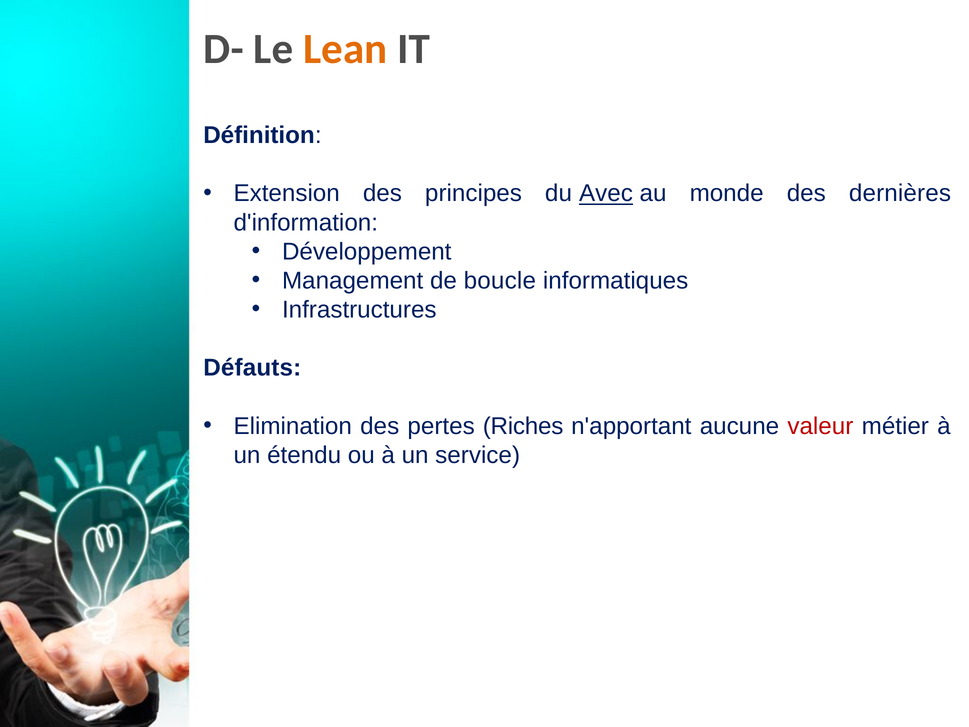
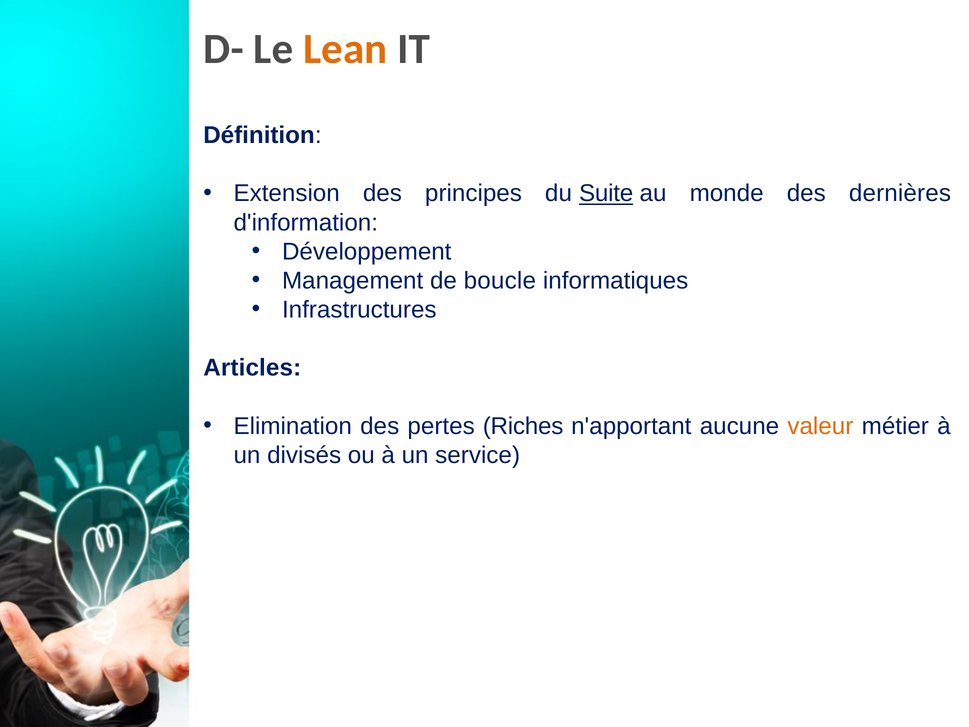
Avec: Avec -> Suite
Défauts: Défauts -> Articles
valeur colour: red -> orange
étendu: étendu -> divisés
